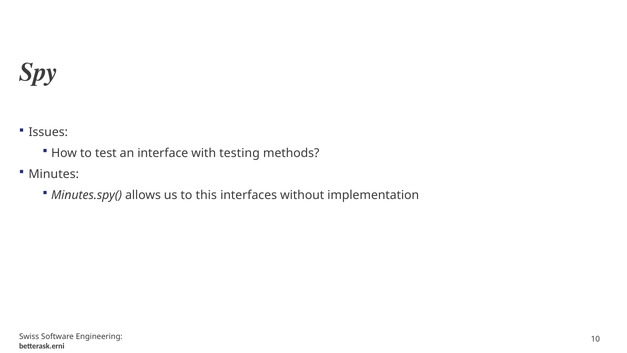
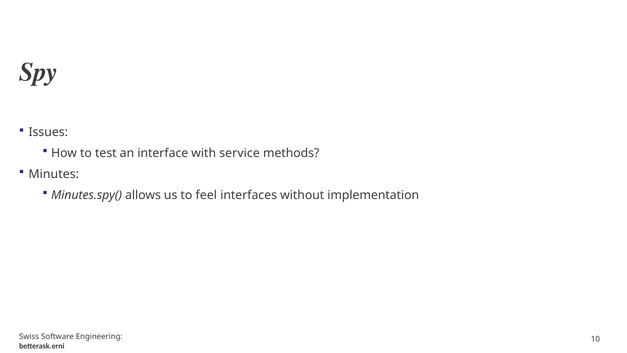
testing: testing -> service
this: this -> feel
